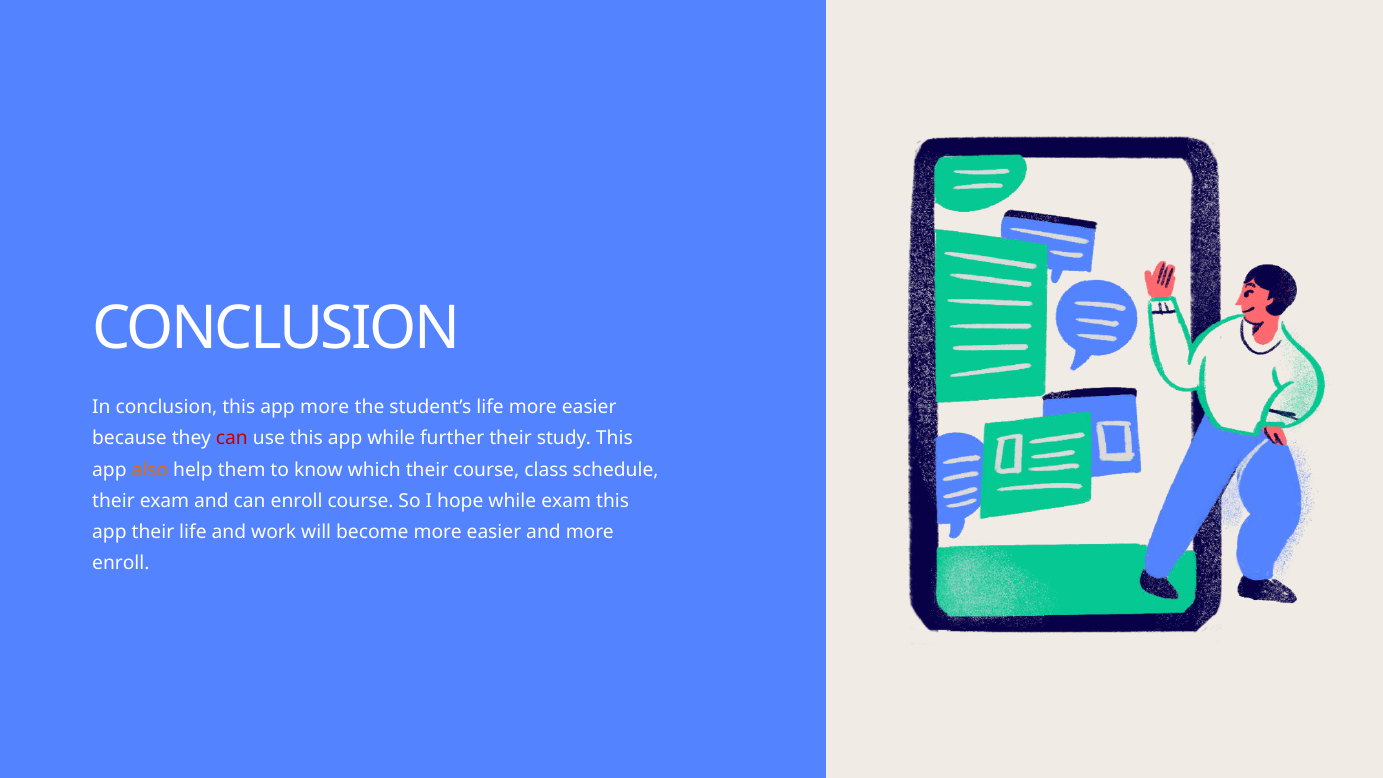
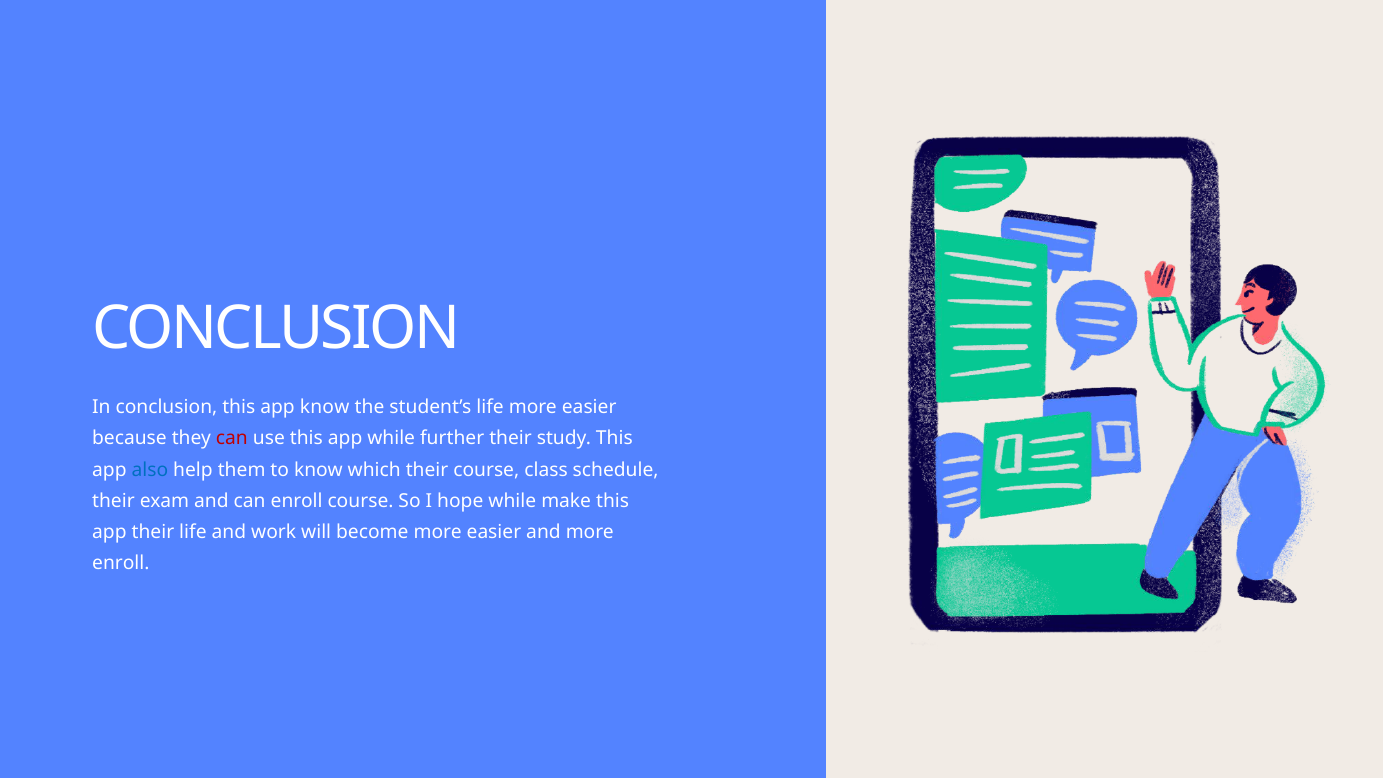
app more: more -> know
also colour: orange -> blue
while exam: exam -> make
